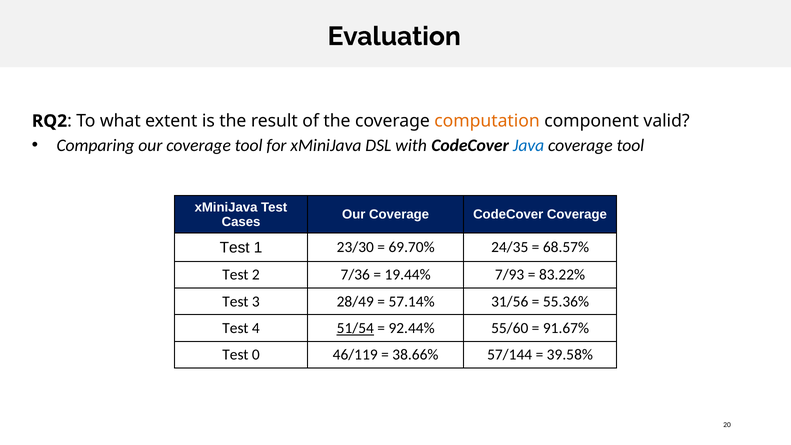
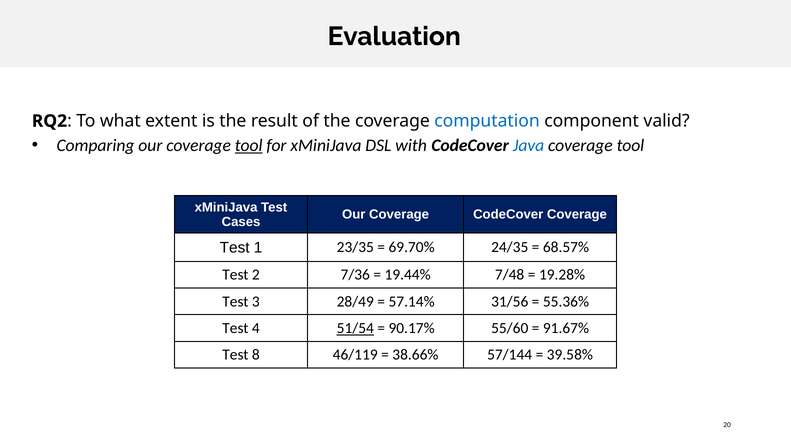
computation colour: orange -> blue
tool at (249, 145) underline: none -> present
23/30: 23/30 -> 23/35
7/93: 7/93 -> 7/48
83.22%: 83.22% -> 19.28%
92.44%: 92.44% -> 90.17%
0: 0 -> 8
